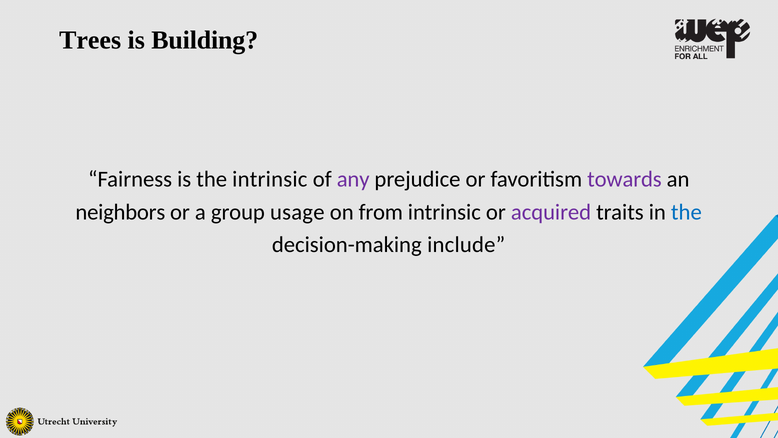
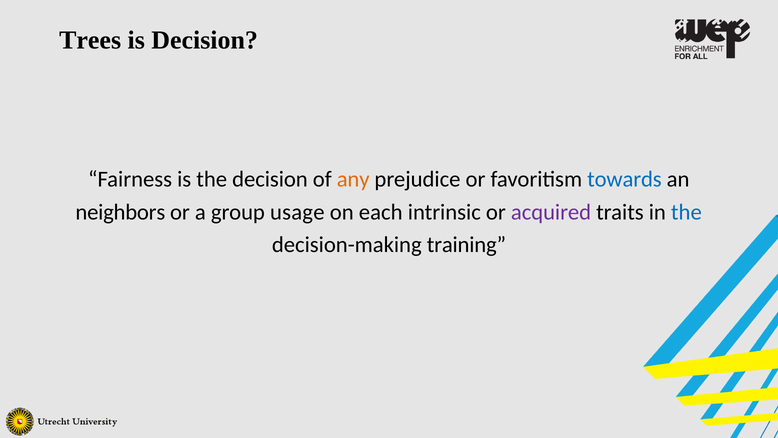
is Building: Building -> Decision
the intrinsic: intrinsic -> decision
any colour: purple -> orange
towards colour: purple -> blue
from: from -> each
include: include -> training
